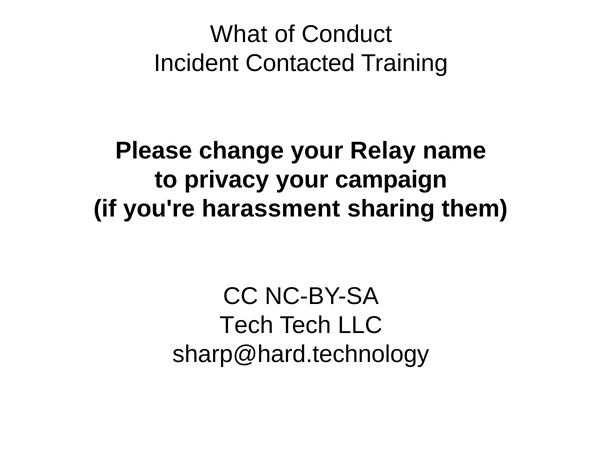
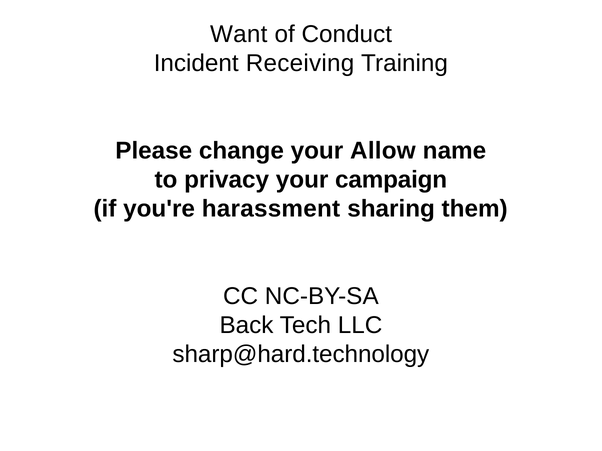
What: What -> Want
Contacted: Contacted -> Receiving
Relay: Relay -> Allow
Tech at (246, 325): Tech -> Back
